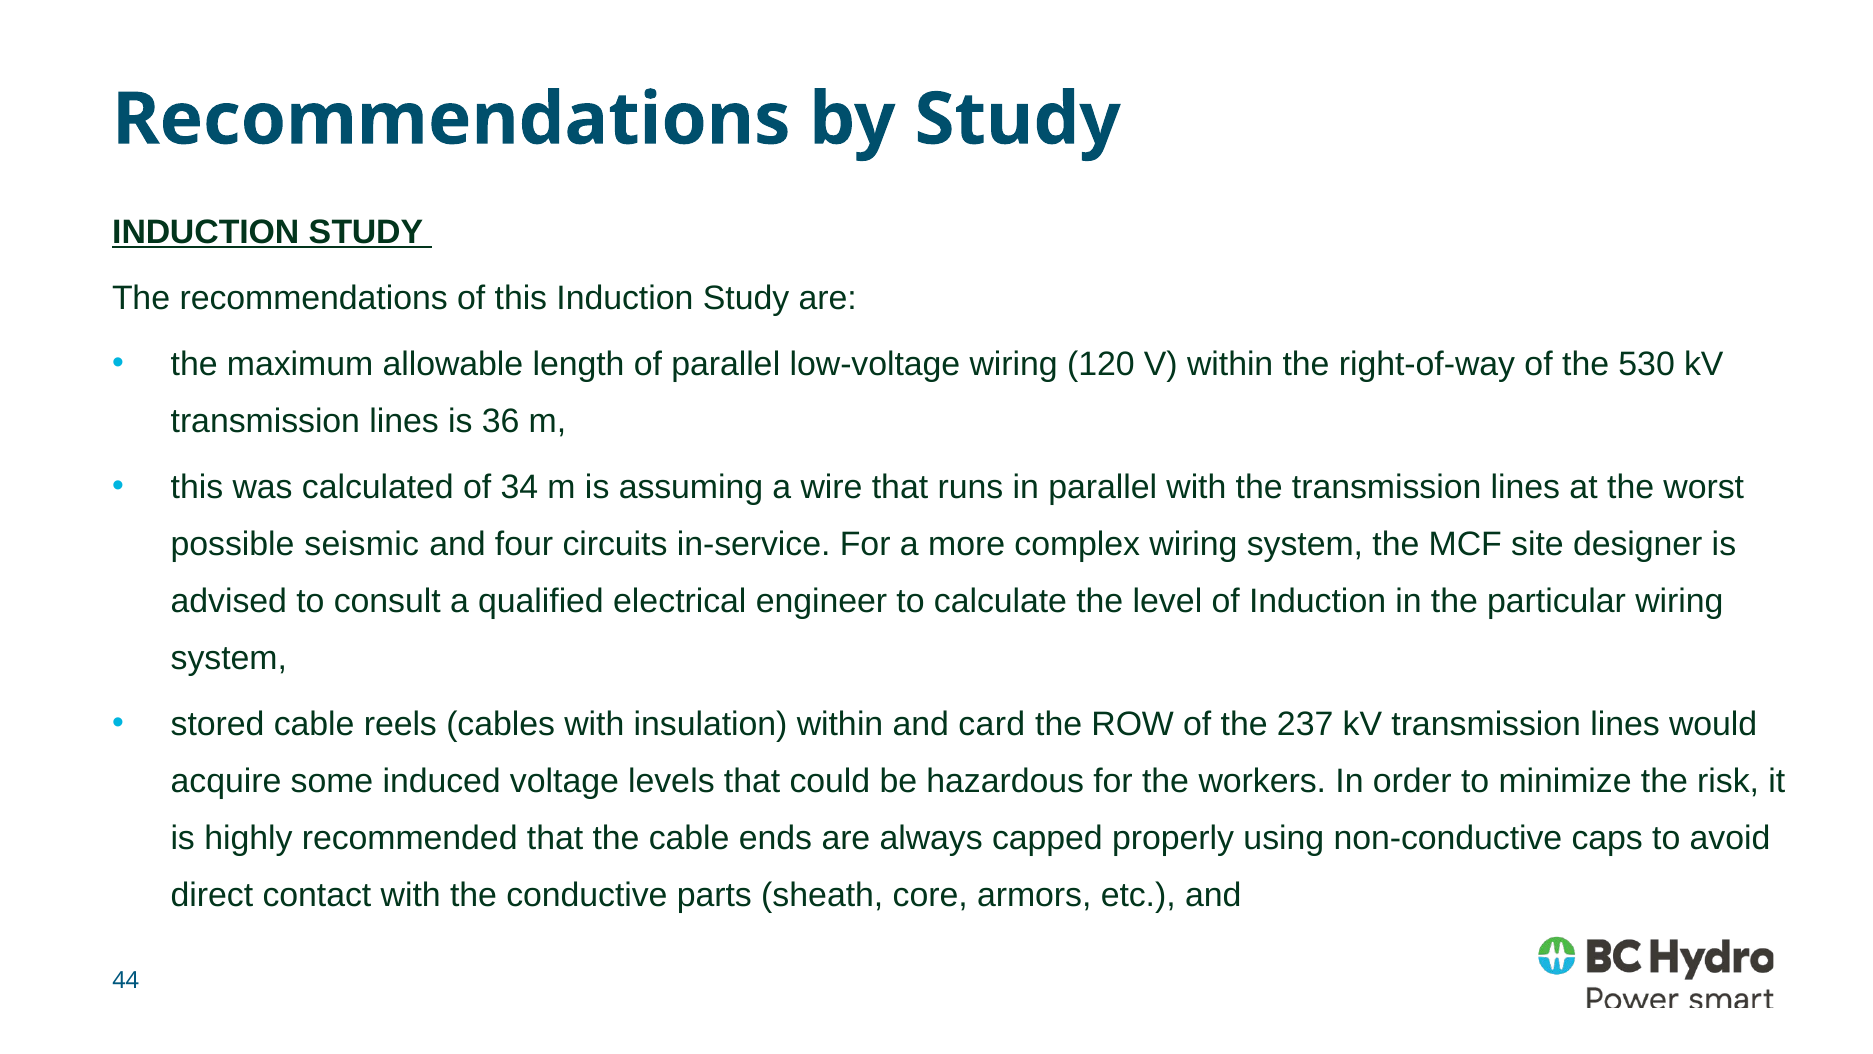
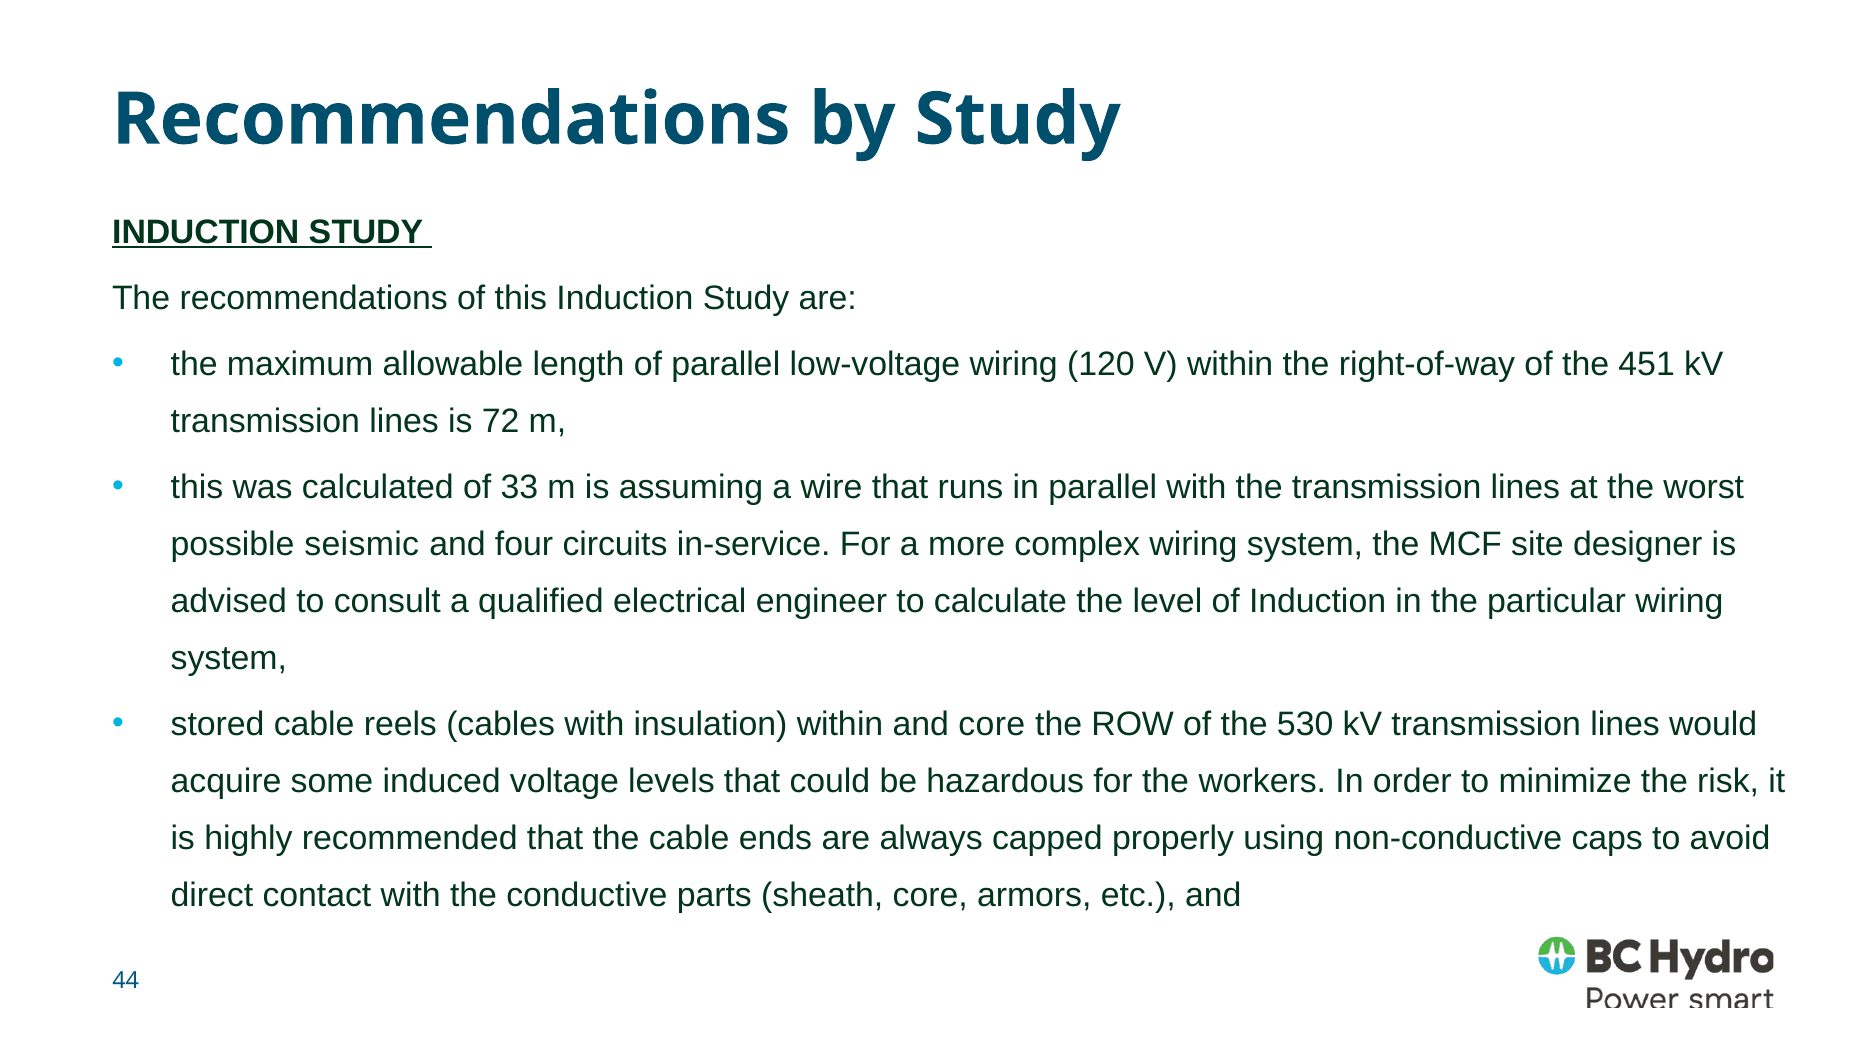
530: 530 -> 451
36: 36 -> 72
34: 34 -> 33
and card: card -> core
237: 237 -> 530
